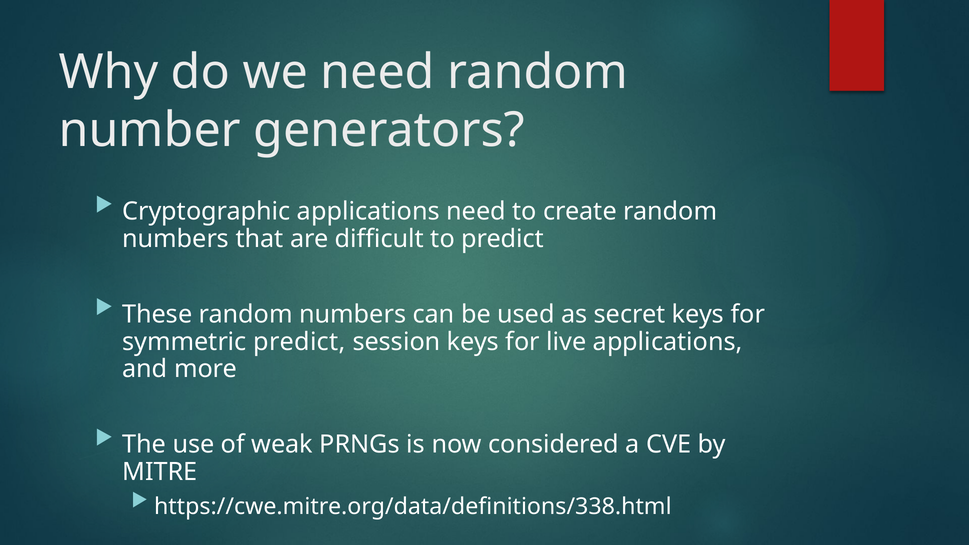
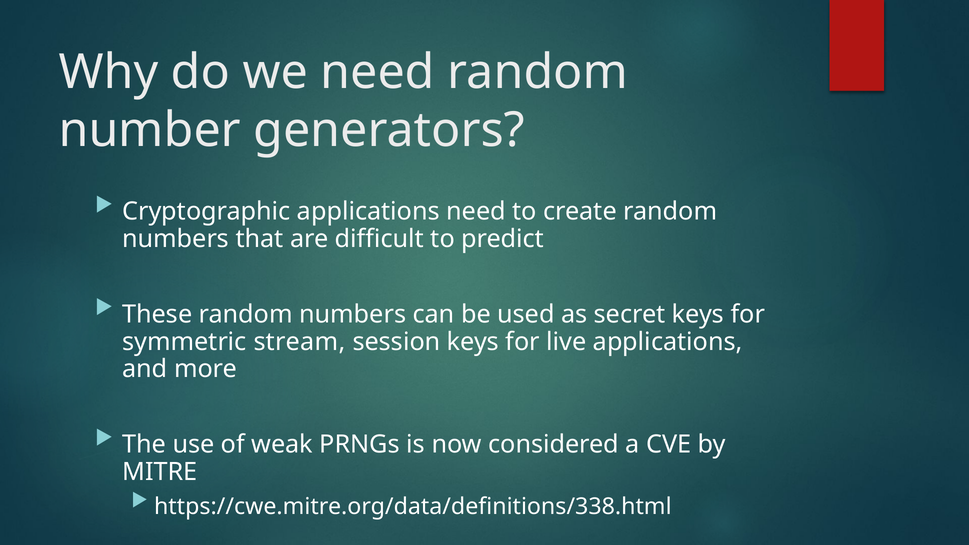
symmetric predict: predict -> stream
